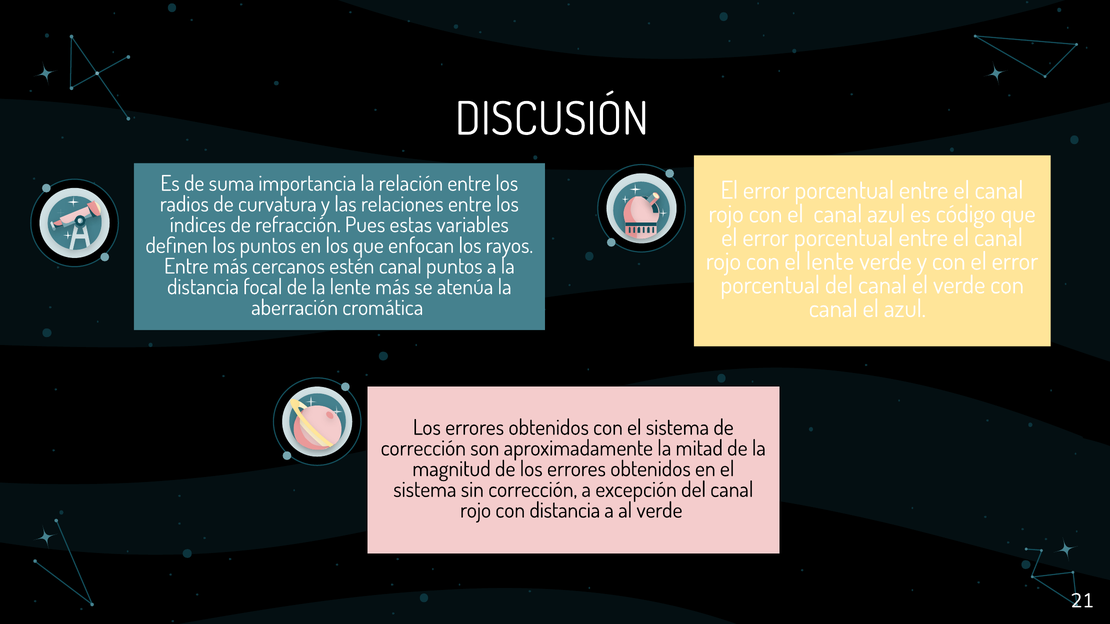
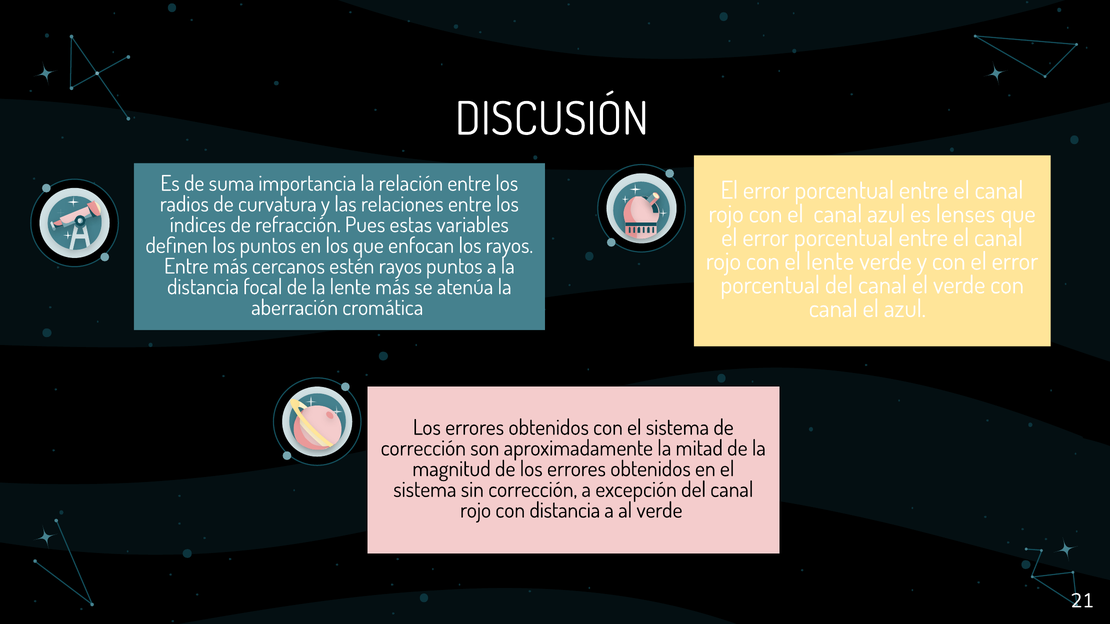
código: código -> lenses
estén canal: canal -> rayos
